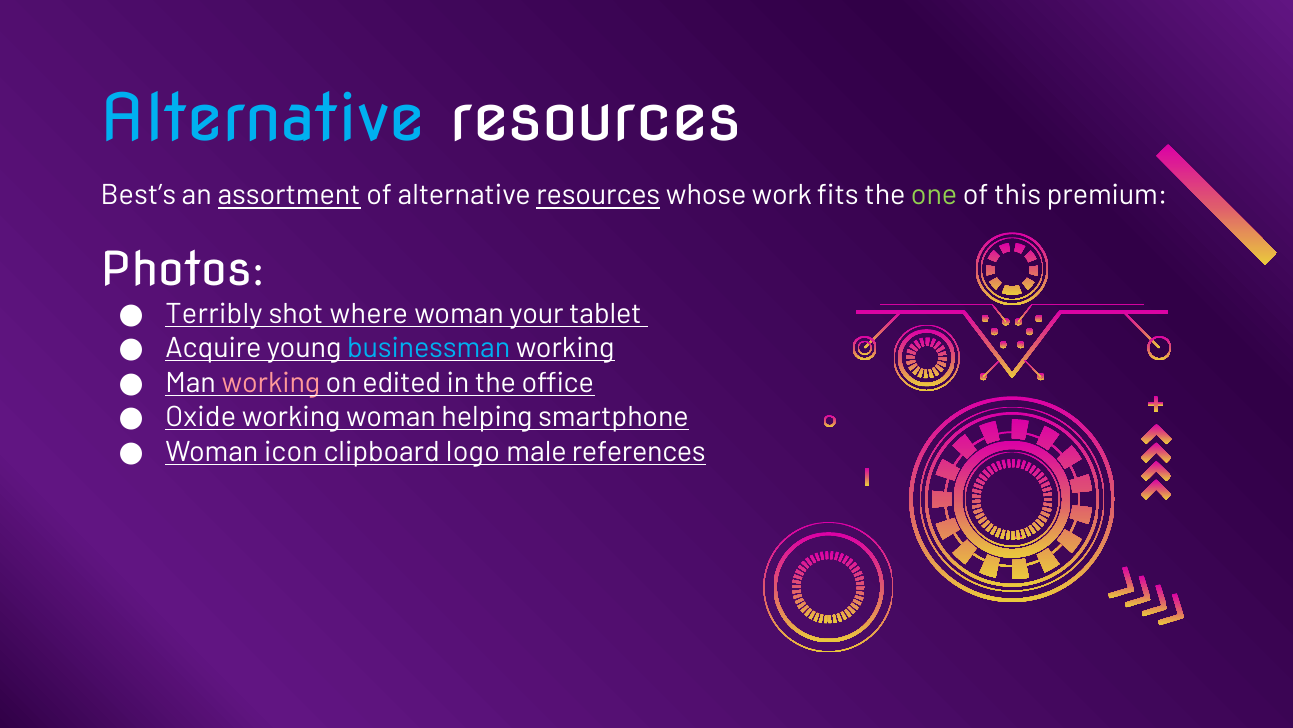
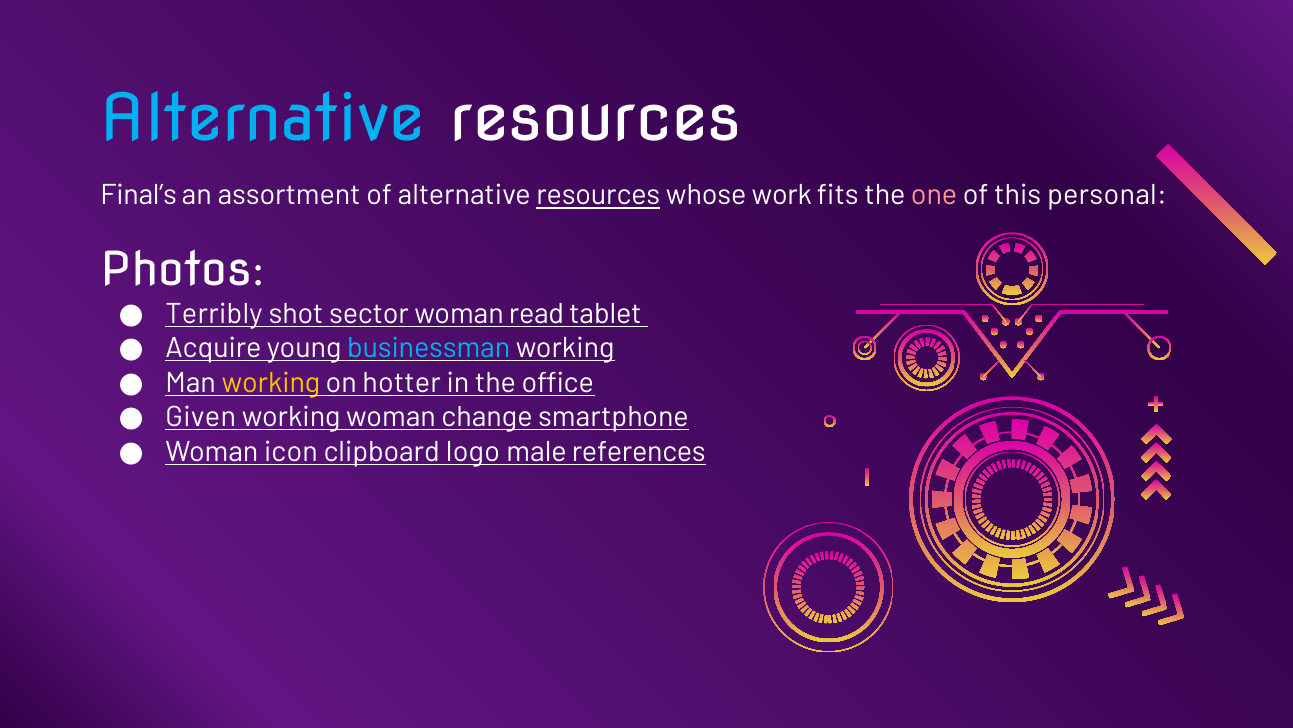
Best’s: Best’s -> Final’s
assortment underline: present -> none
one colour: light green -> pink
premium: premium -> personal
where: where -> sector
your: your -> read
working at (271, 383) colour: pink -> yellow
edited: edited -> hotter
Oxide: Oxide -> Given
helping: helping -> change
